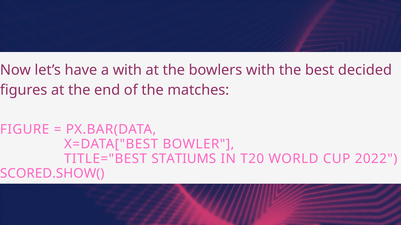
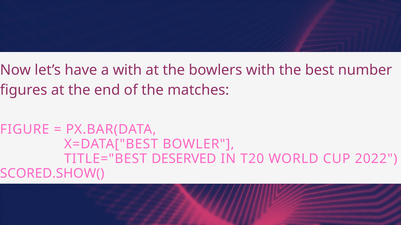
decided: decided -> number
STATIUMS: STATIUMS -> DESERVED
